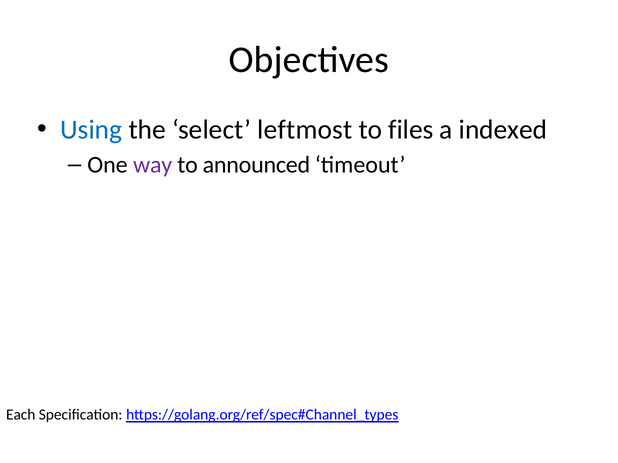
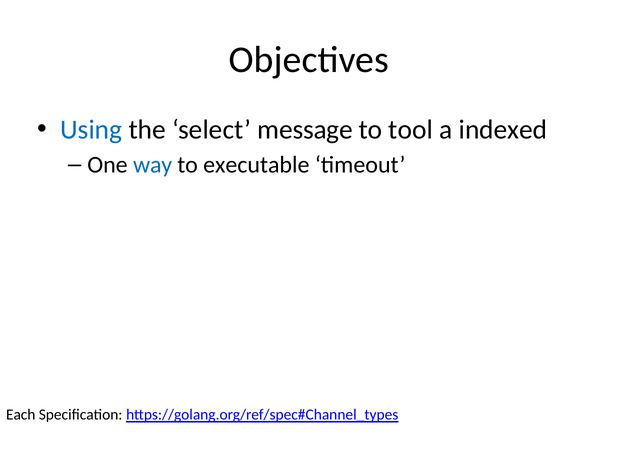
leftmost: leftmost -> message
files: files -> tool
way colour: purple -> blue
announced: announced -> executable
